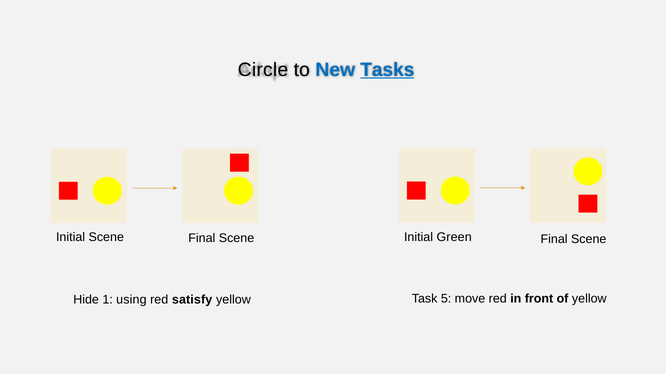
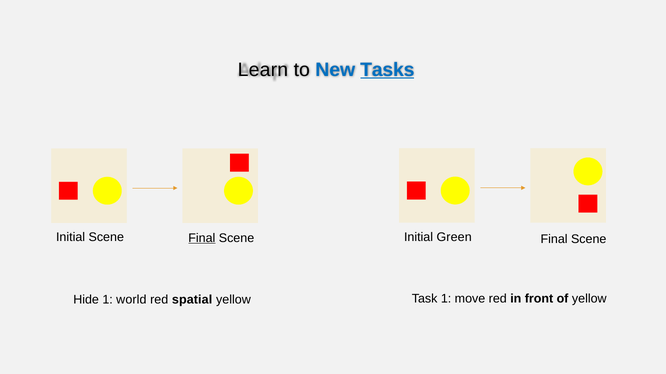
Circle: Circle -> Learn
Final at (202, 238) underline: none -> present
using: using -> world
satisfy: satisfy -> spatial
Task 5: 5 -> 1
